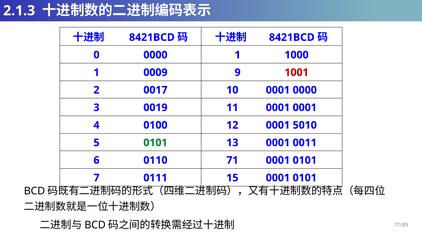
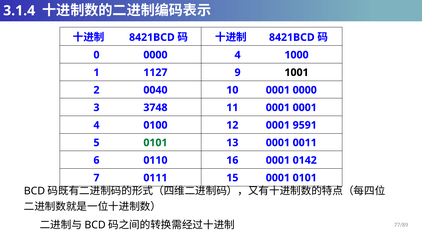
2.1.3: 2.1.3 -> 3.1.4
0000 1: 1 -> 4
0009: 0009 -> 1127
1001 colour: red -> black
0017: 0017 -> 0040
0019: 0019 -> 3748
5010: 5010 -> 9591
71: 71 -> 16
0101 at (305, 160): 0101 -> 0142
